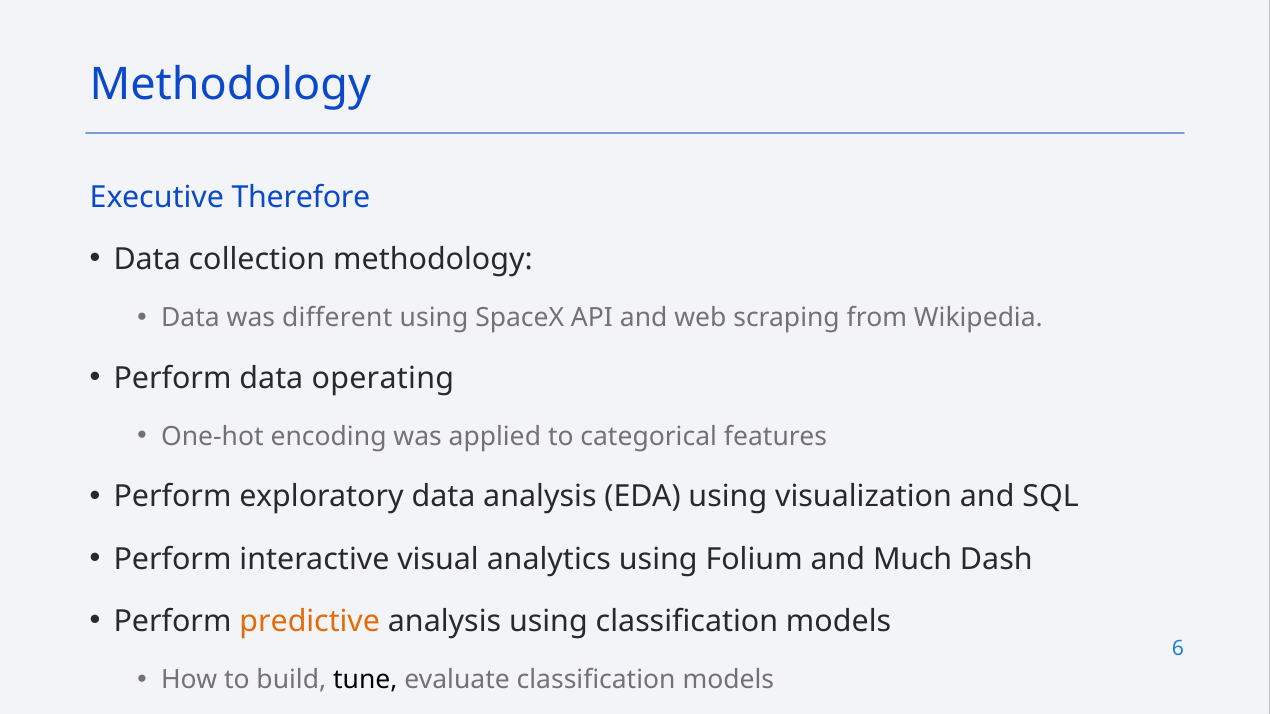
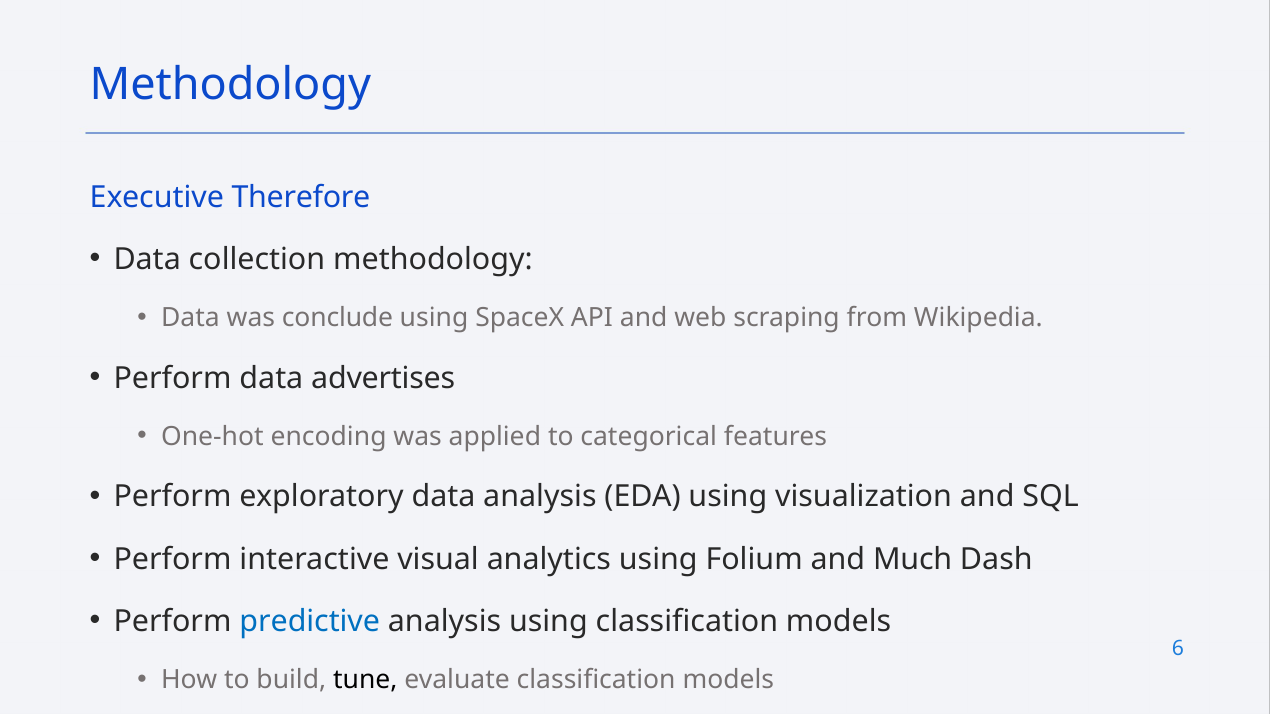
different: different -> conclude
operating: operating -> advertises
predictive colour: orange -> blue
